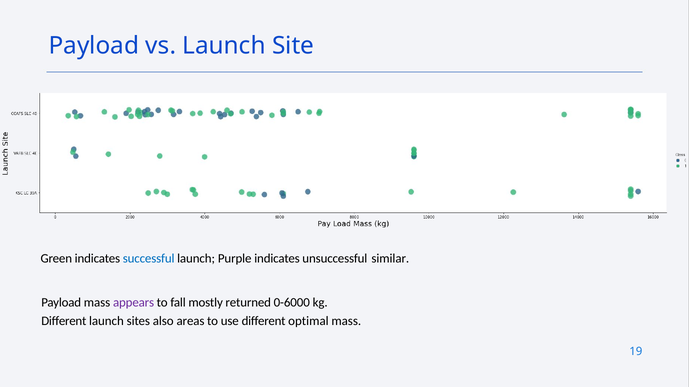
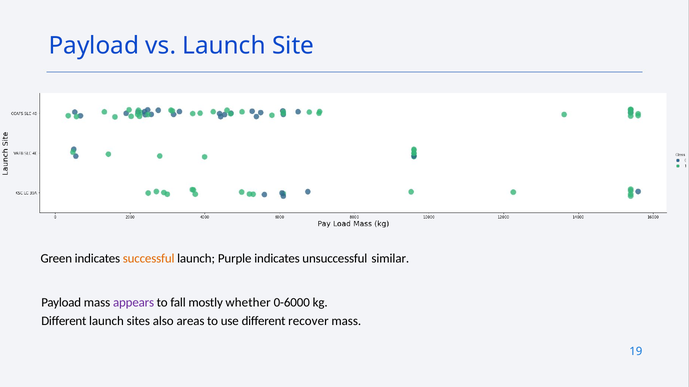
successful colour: blue -> orange
returned: returned -> whether
optimal: optimal -> recover
